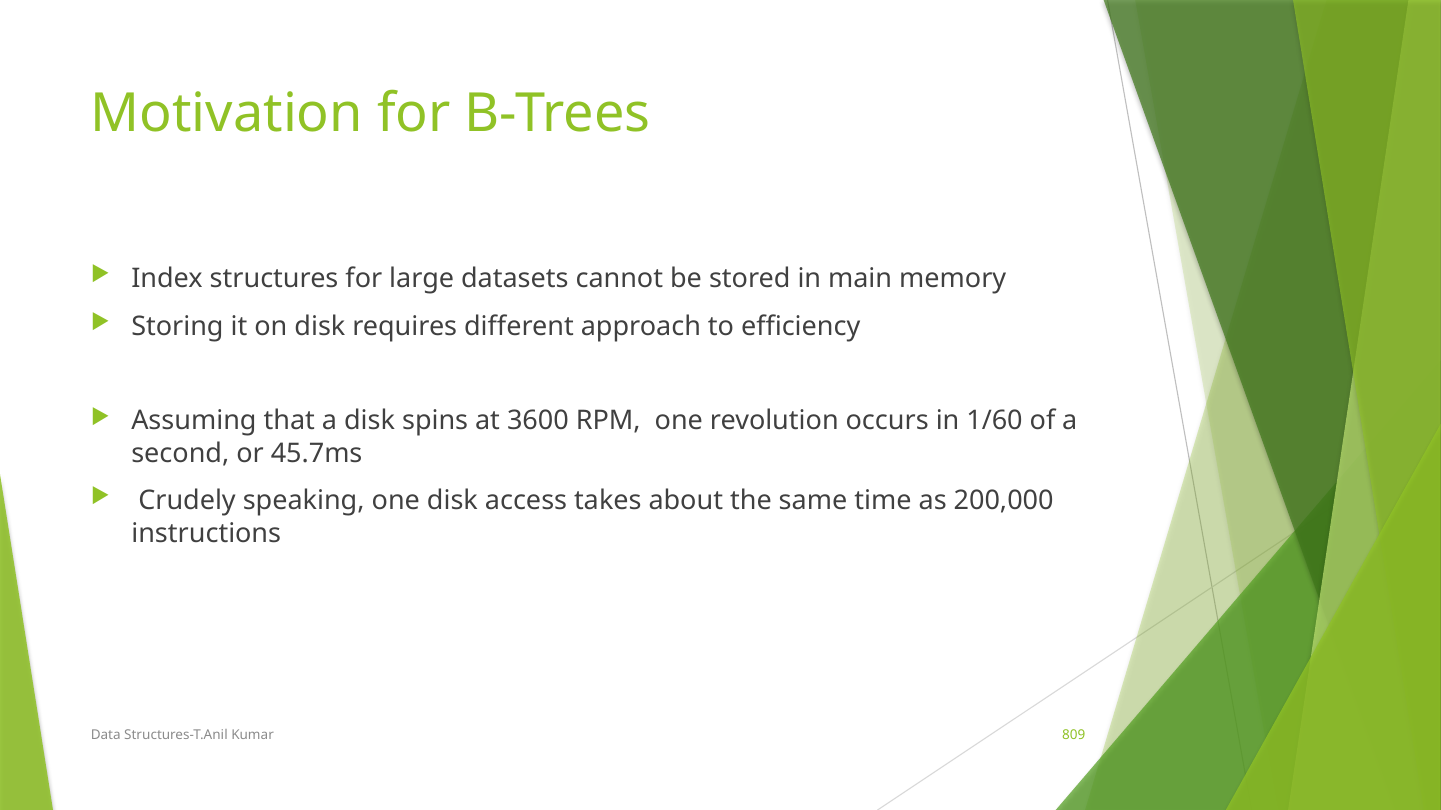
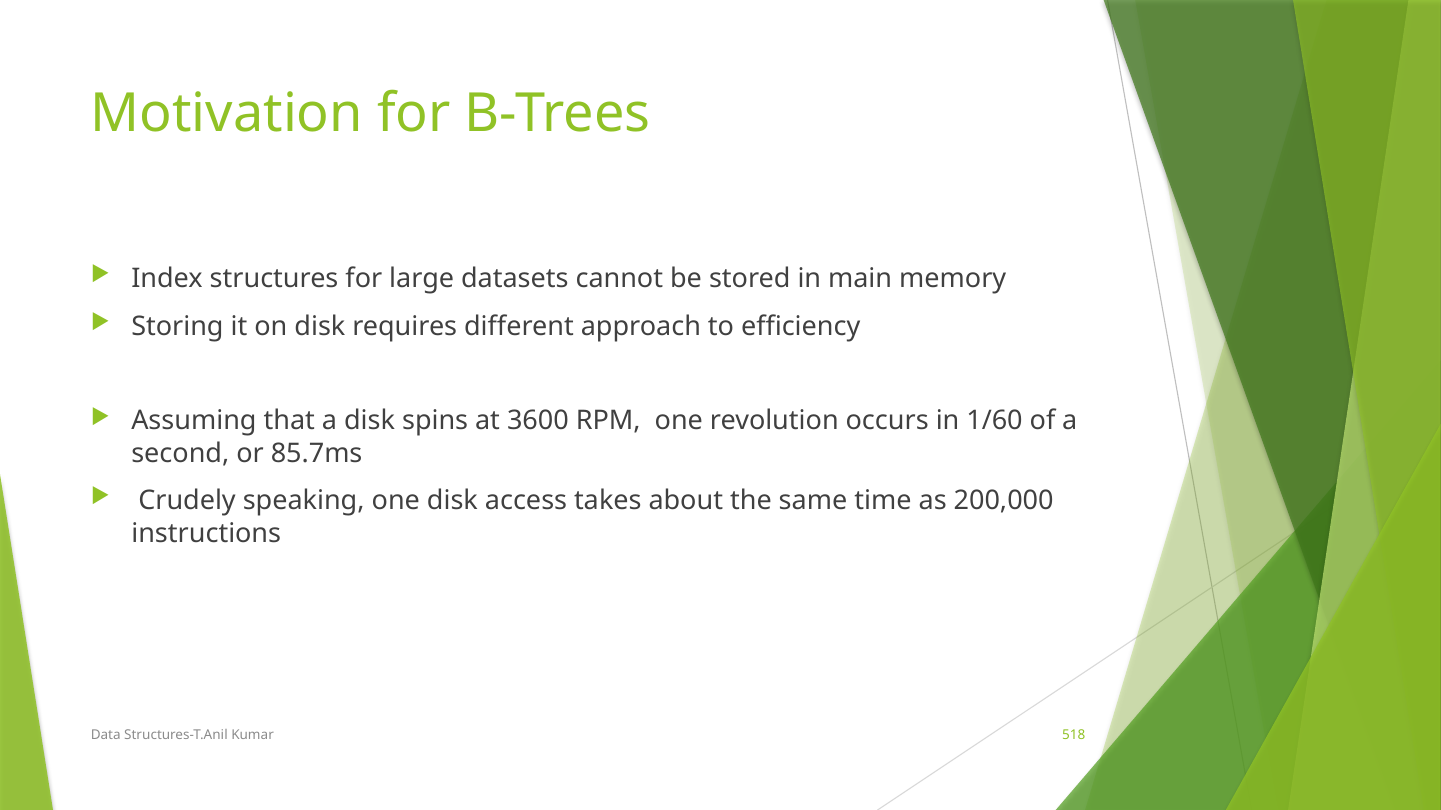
45.7ms: 45.7ms -> 85.7ms
809: 809 -> 518
